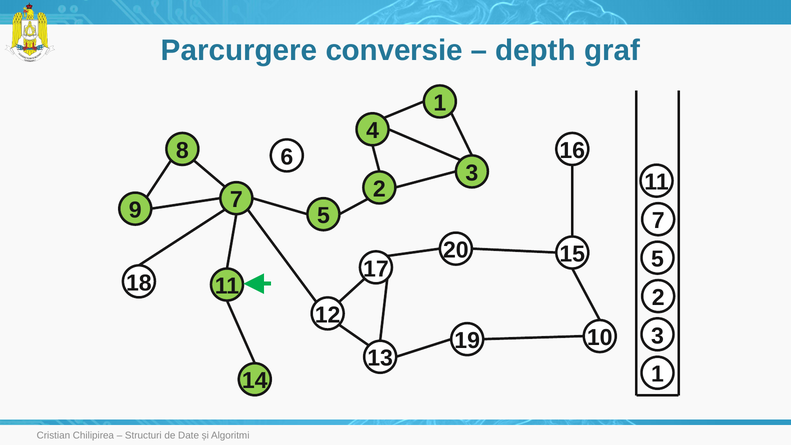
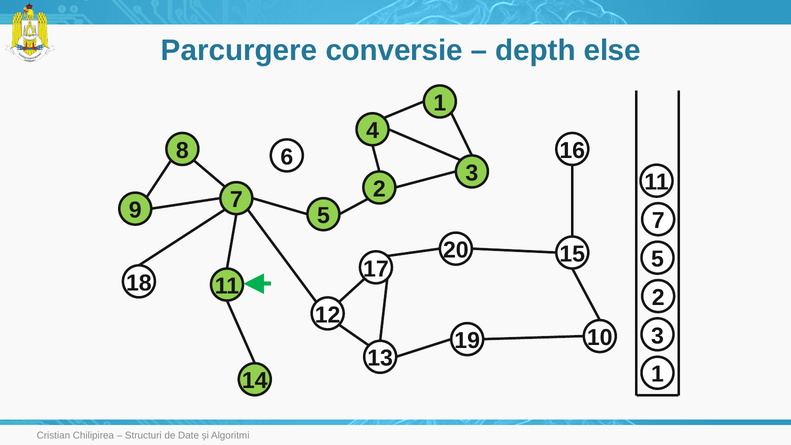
graf: graf -> else
